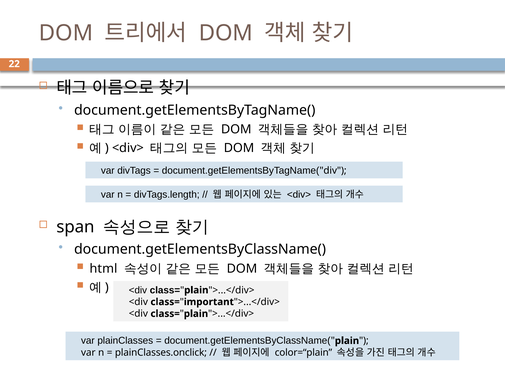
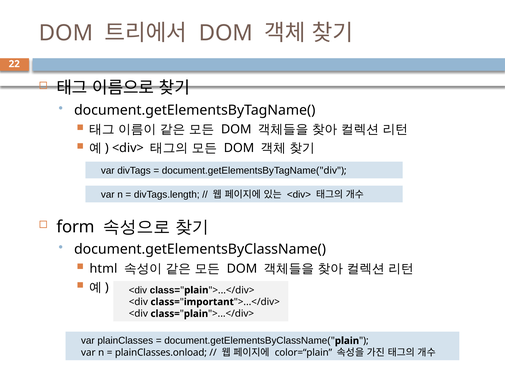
span: span -> form
plainClasses.onclick: plainClasses.onclick -> plainClasses.onload
